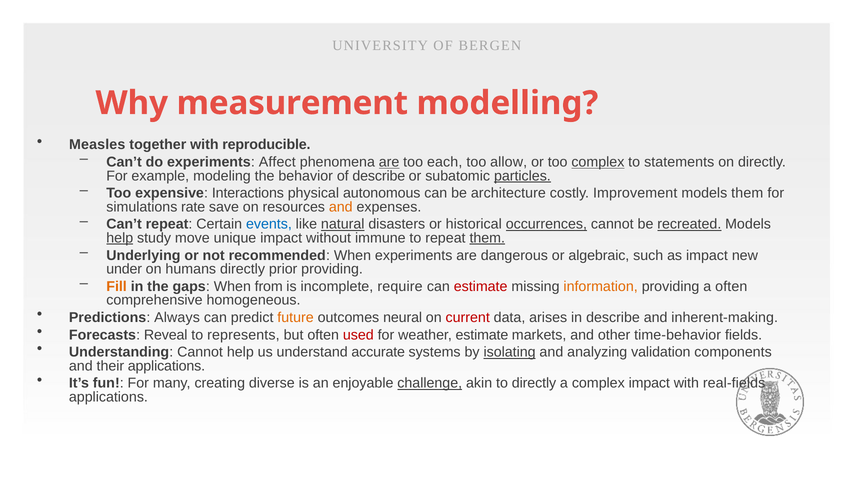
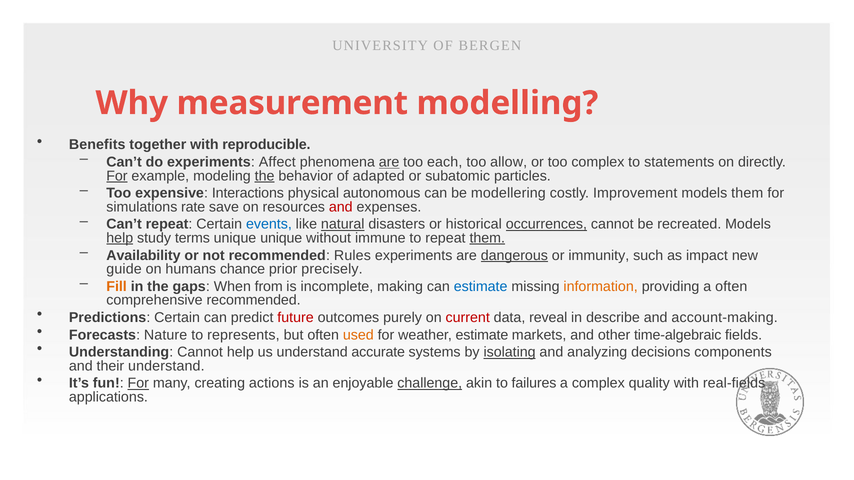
Measles: Measles -> Benefits
complex at (598, 162) underline: present -> none
For at (117, 176) underline: none -> present
the at (265, 176) underline: none -> present
of describe: describe -> adapted
particles underline: present -> none
architecture: architecture -> modellering
and at (341, 207) colour: orange -> red
recreated underline: present -> none
move: move -> terms
unique impact: impact -> unique
Underlying: Underlying -> Availability
recommended When: When -> Rules
dangerous underline: none -> present
algebraic: algebraic -> immunity
under: under -> guide
humans directly: directly -> chance
prior providing: providing -> precisely
require: require -> making
estimate at (481, 287) colour: red -> blue
comprehensive homogeneous: homogeneous -> recommended
Predictions Always: Always -> Certain
future colour: orange -> red
neural: neural -> purely
arises: arises -> reveal
inherent-making: inherent-making -> account-making
Reveal: Reveal -> Nature
used colour: red -> orange
time-behavior: time-behavior -> time-algebraic
validation: validation -> decisions
their applications: applications -> understand
For at (138, 384) underline: none -> present
diverse: diverse -> actions
to directly: directly -> failures
complex impact: impact -> quality
